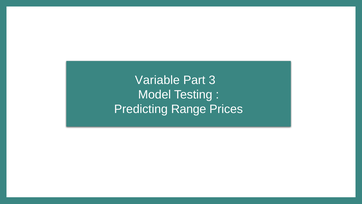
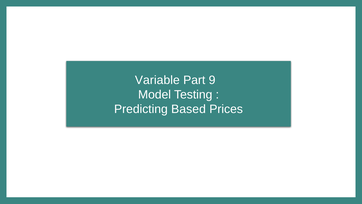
3: 3 -> 9
Range: Range -> Based
